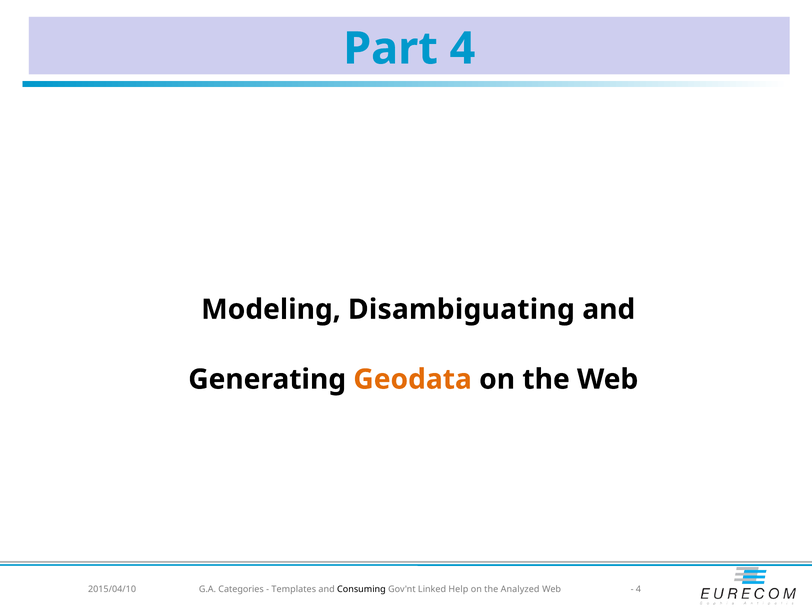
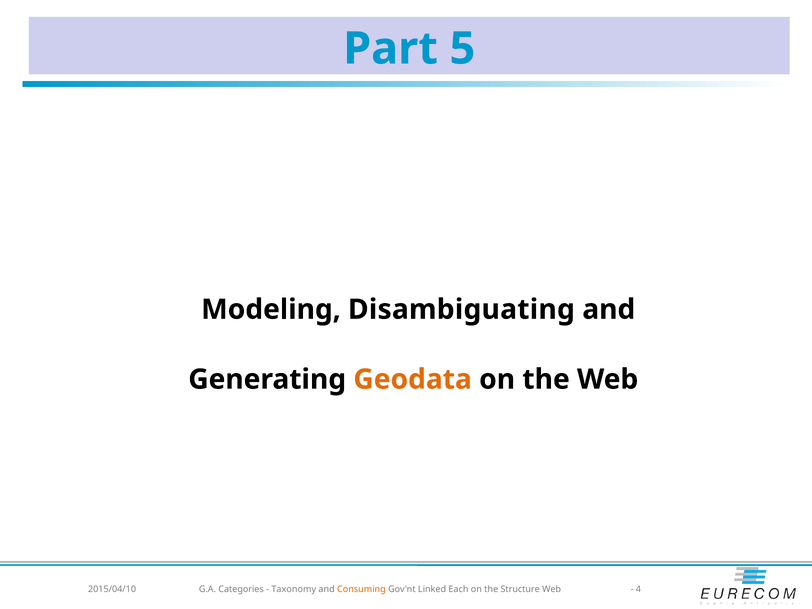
Part 4: 4 -> 5
Templates: Templates -> Taxonomy
Consuming colour: black -> orange
Help: Help -> Each
Analyzed: Analyzed -> Structure
